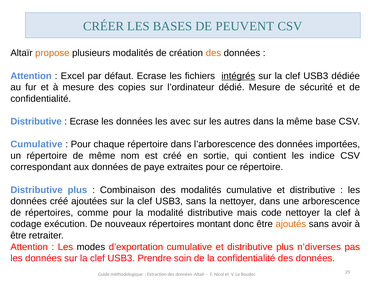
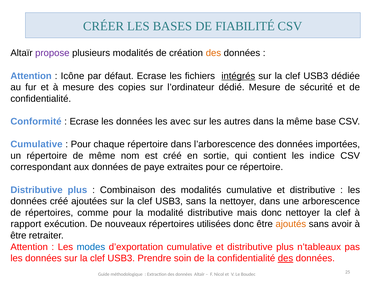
PEUVENT: PEUVENT -> FIABILITÉ
propose colour: orange -> purple
Excel: Excel -> Icône
Distributive at (36, 121): Distributive -> Conformité
mais code: code -> donc
codage: codage -> rapport
montant: montant -> utilisées
modes colour: black -> blue
n’diverses: n’diverses -> n’tableaux
des at (285, 258) underline: none -> present
